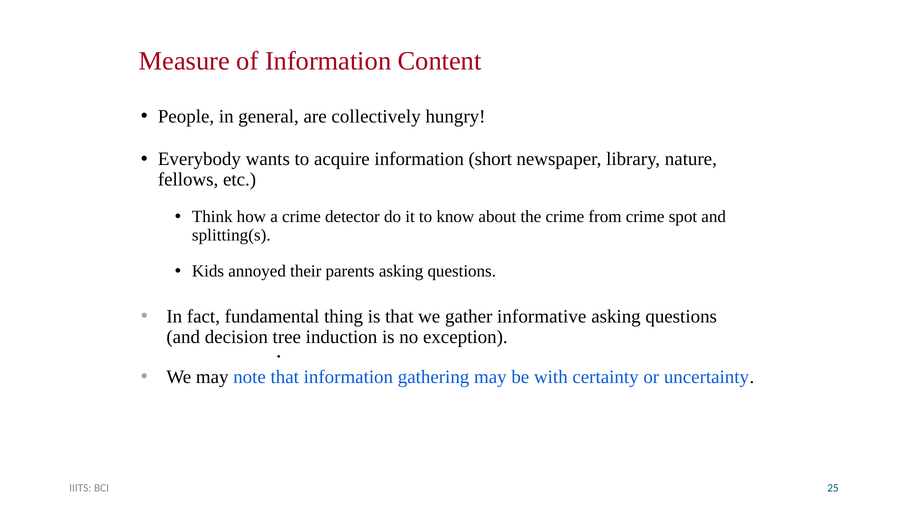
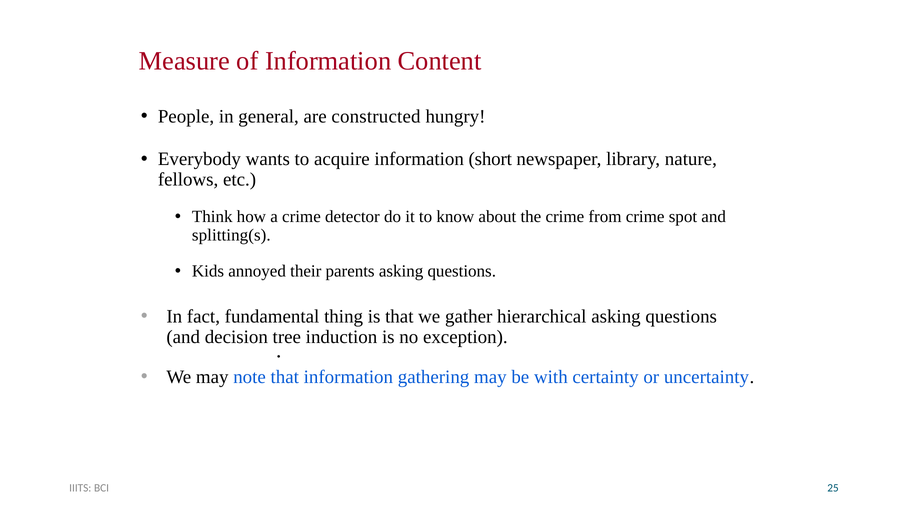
collectively: collectively -> constructed
informative: informative -> hierarchical
